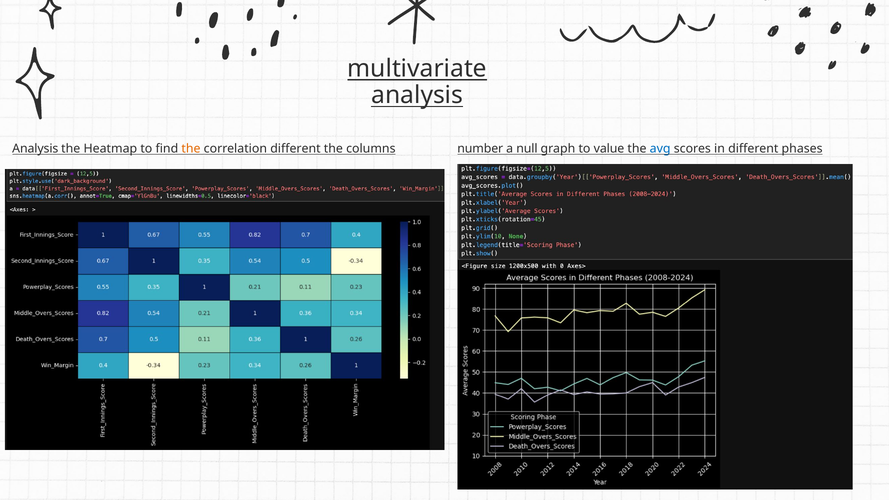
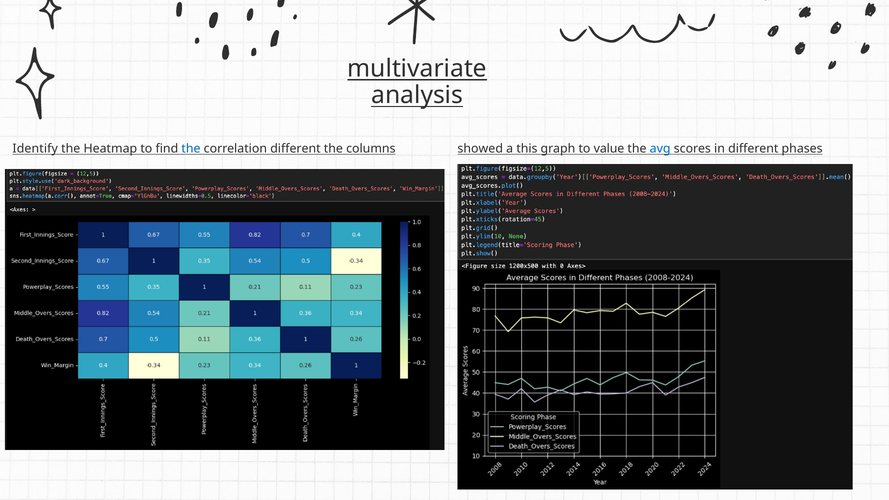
Analysis at (35, 149): Analysis -> Identify
the at (191, 149) colour: orange -> blue
number: number -> showed
null: null -> this
